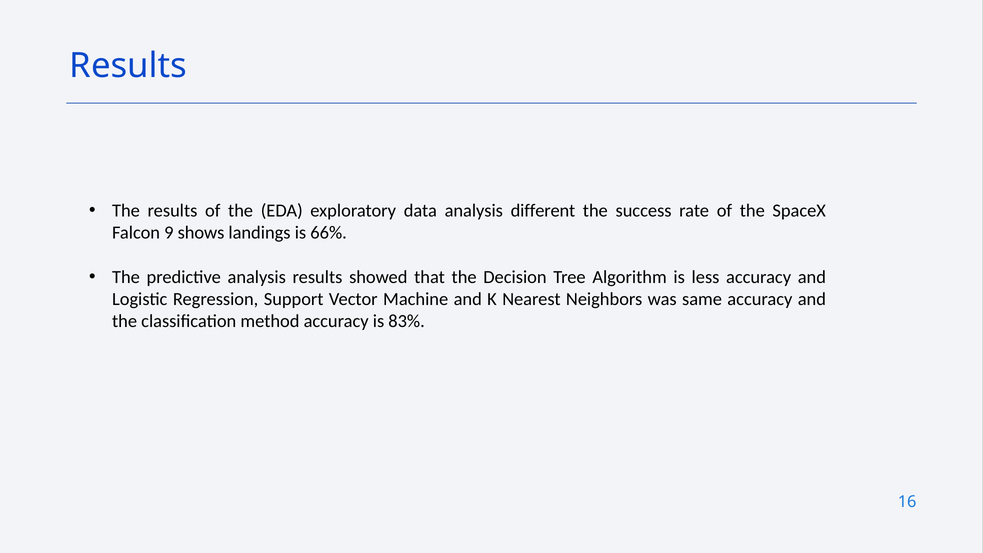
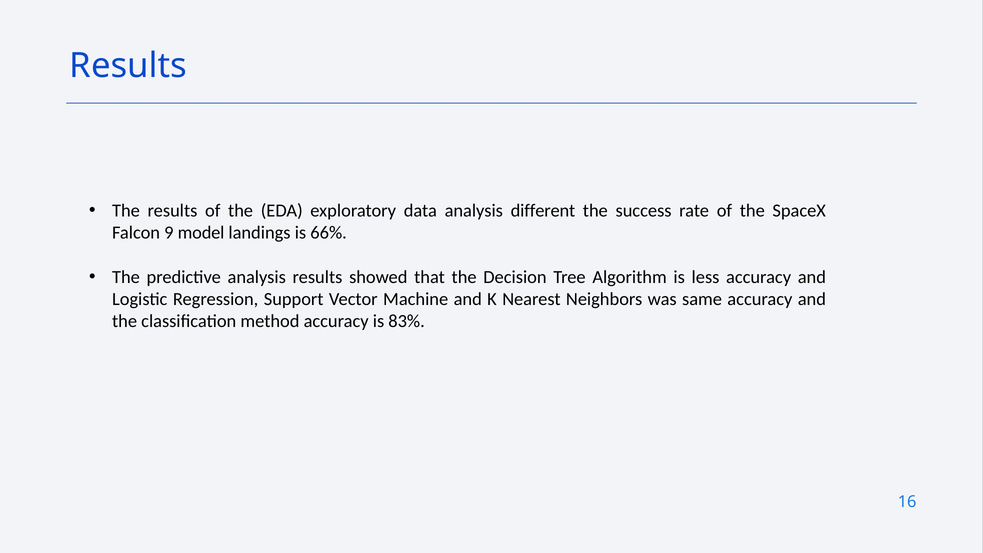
shows: shows -> model
